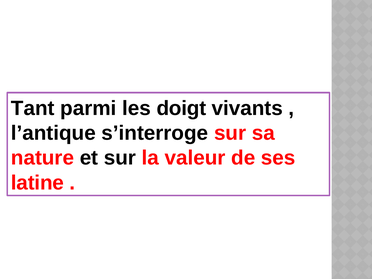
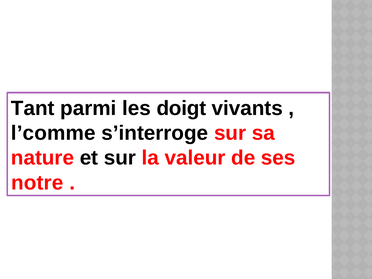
l’antique: l’antique -> l’comme
latine: latine -> notre
